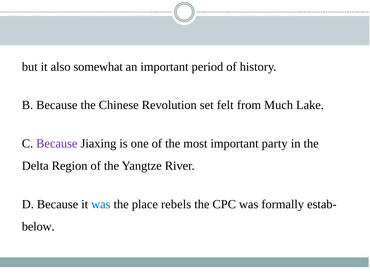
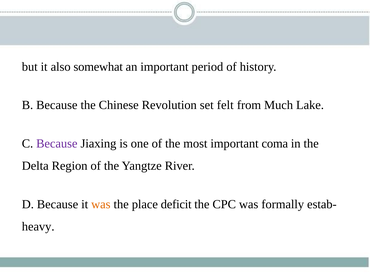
party: party -> coma
was at (101, 204) colour: blue -> orange
rebels: rebels -> deficit
below: below -> heavy
